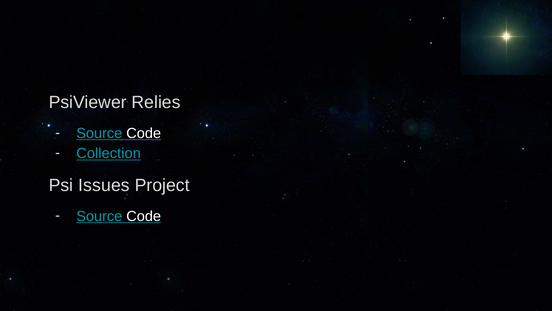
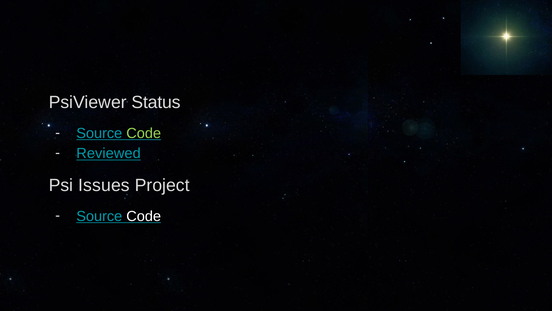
Relies: Relies -> Status
Code at (144, 133) colour: white -> light green
Collection: Collection -> Reviewed
